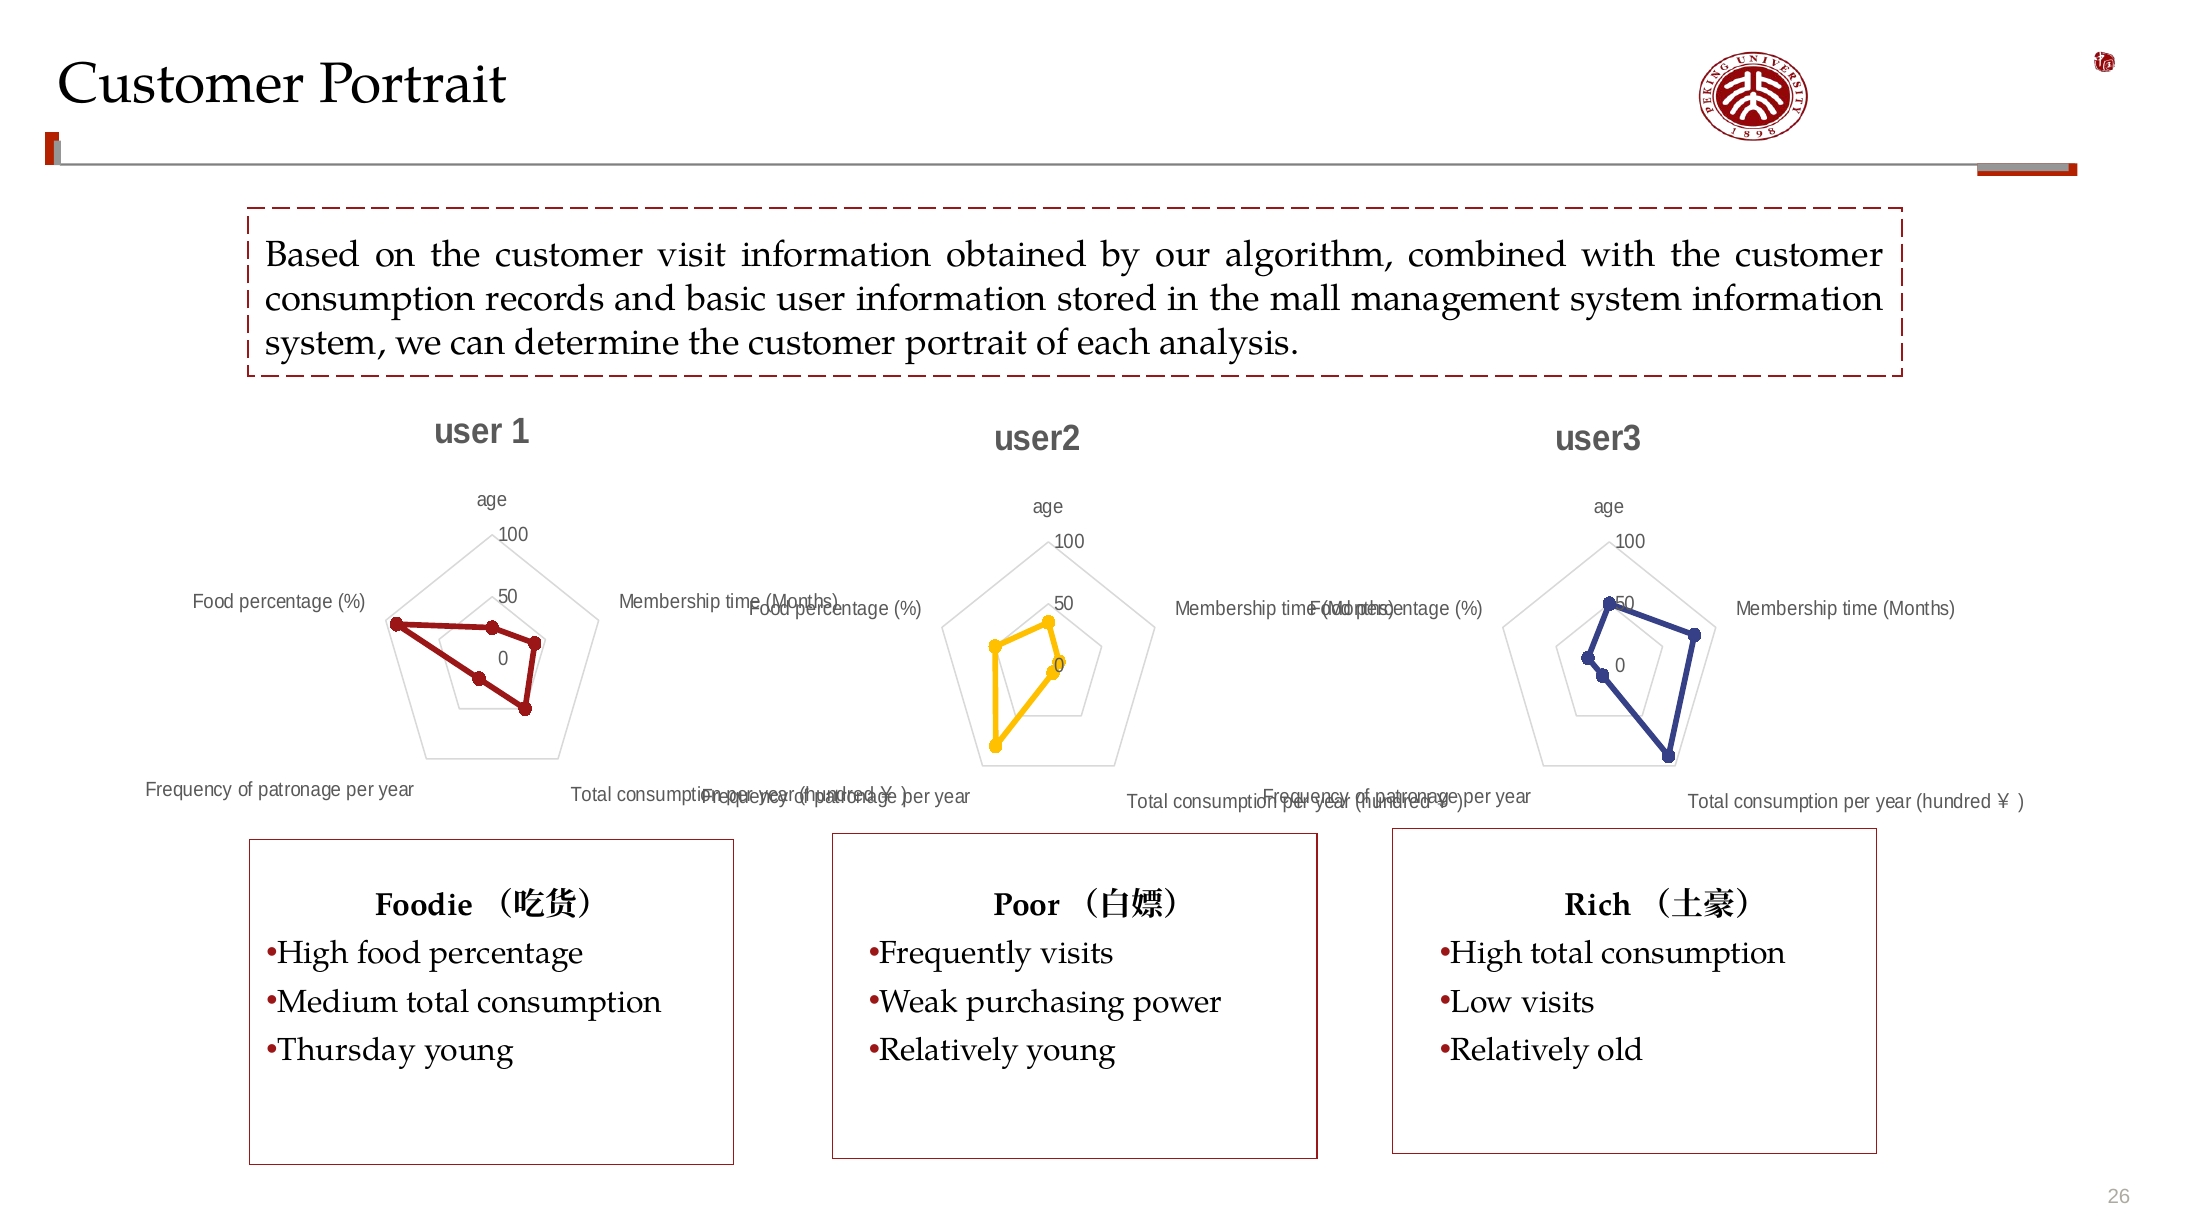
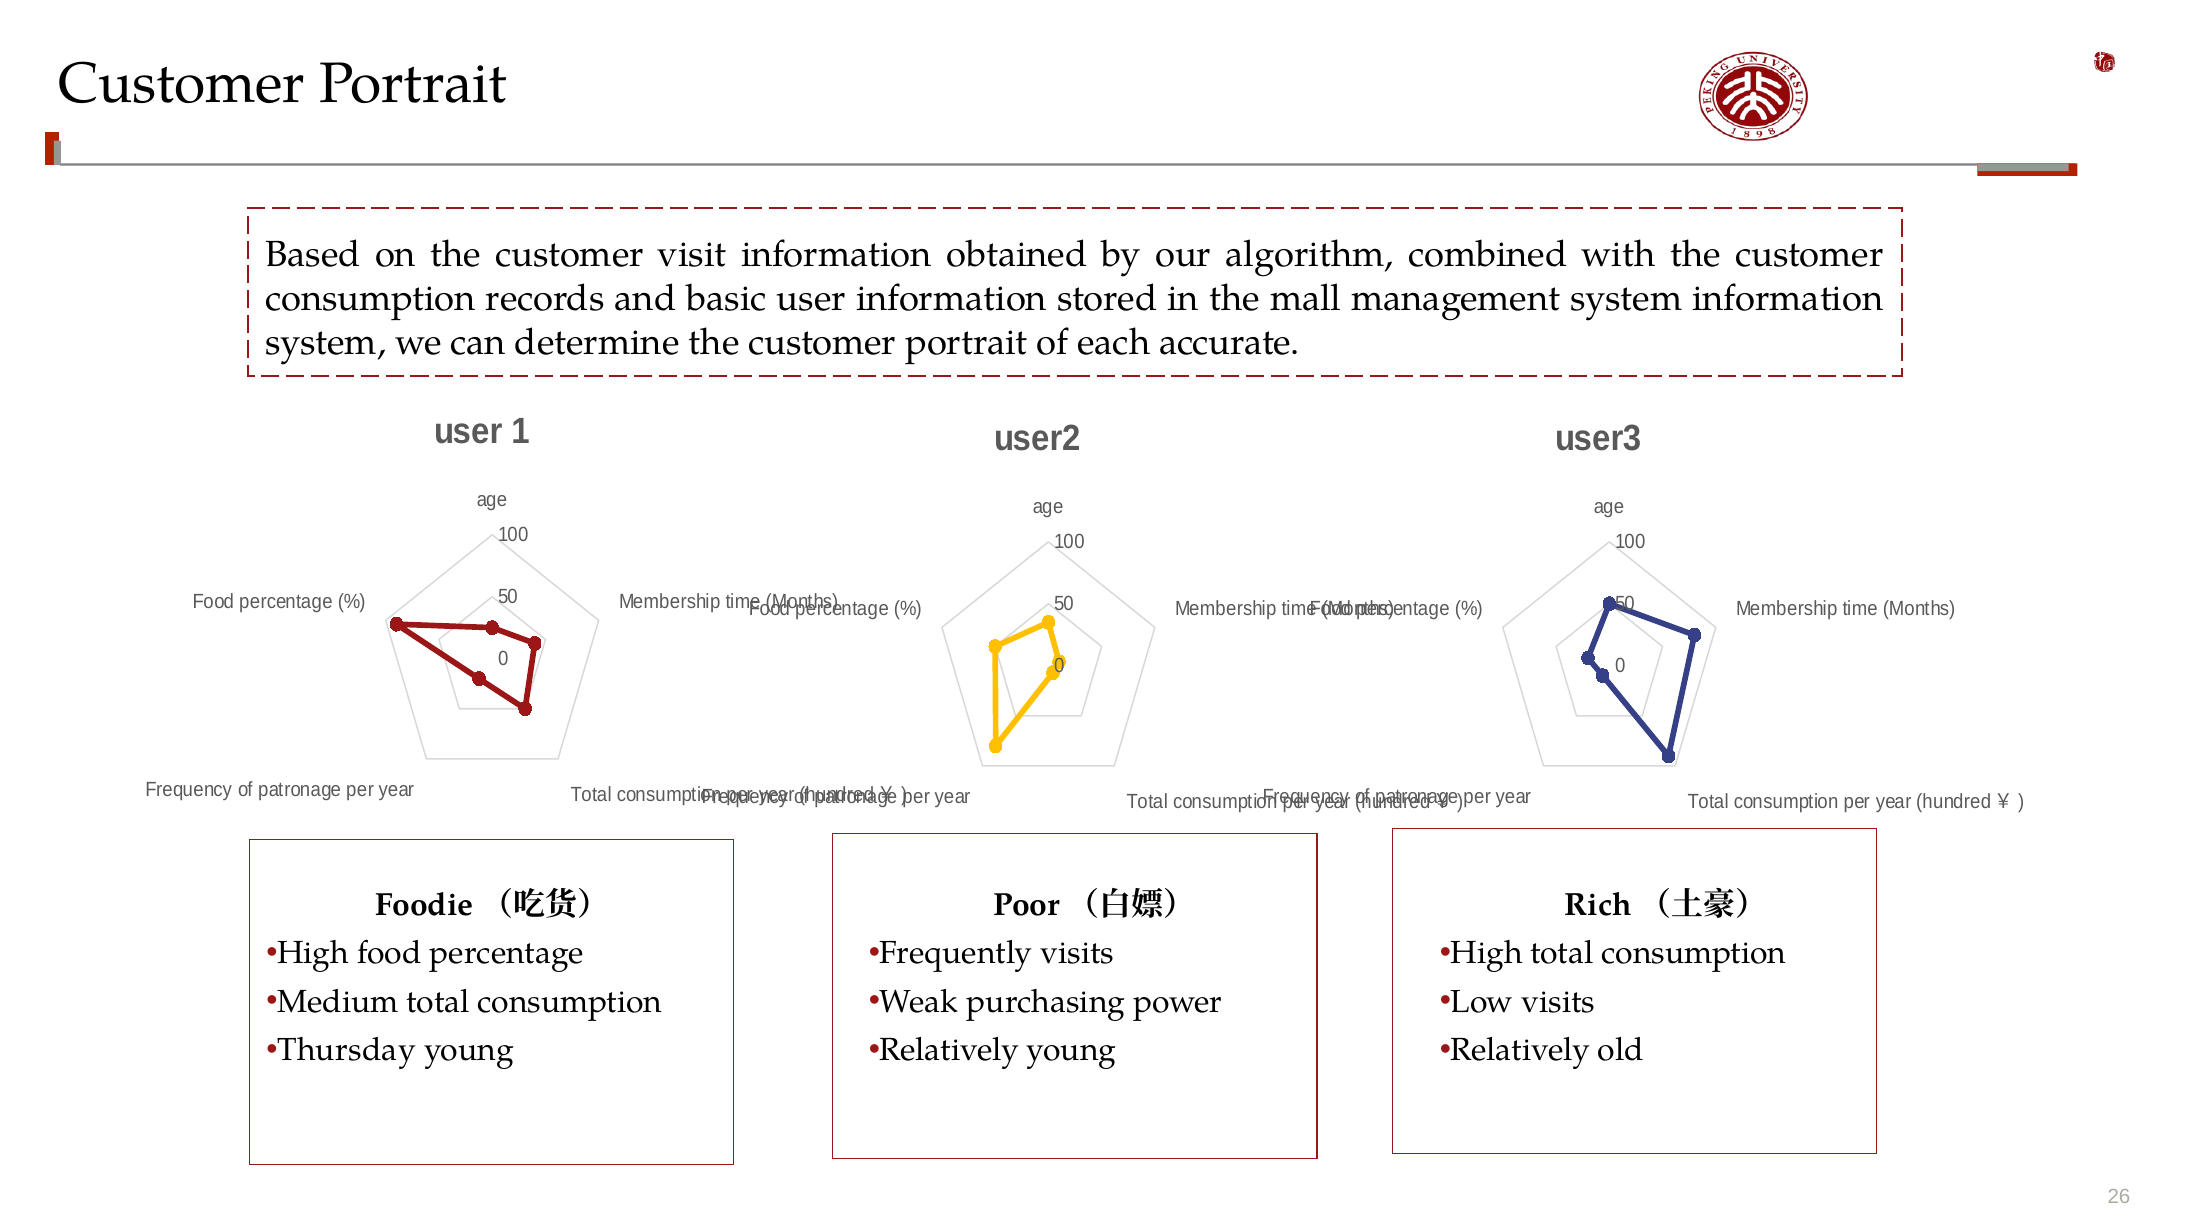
analysis: analysis -> accurate
